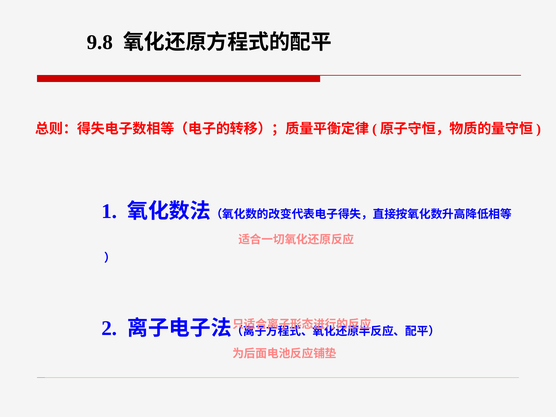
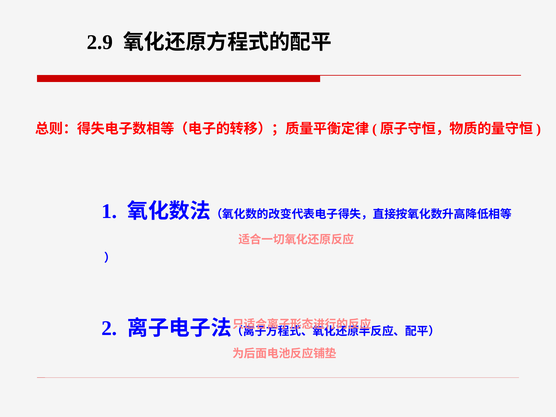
9.8: 9.8 -> 2.9
